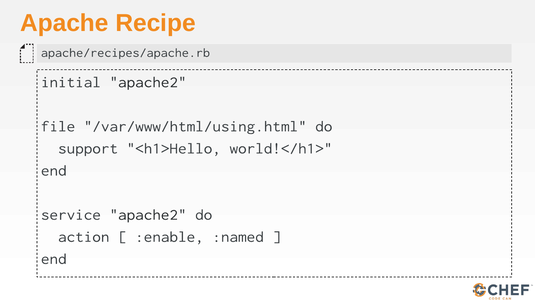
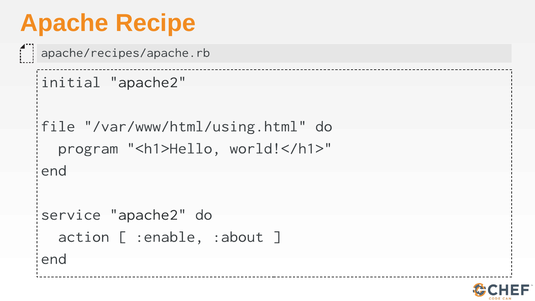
support: support -> program
:named: :named -> :about
